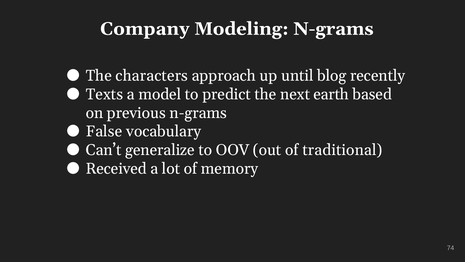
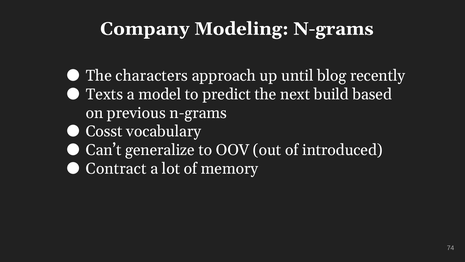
earth: earth -> build
False: False -> Cosst
traditional: traditional -> introduced
Received: Received -> Contract
